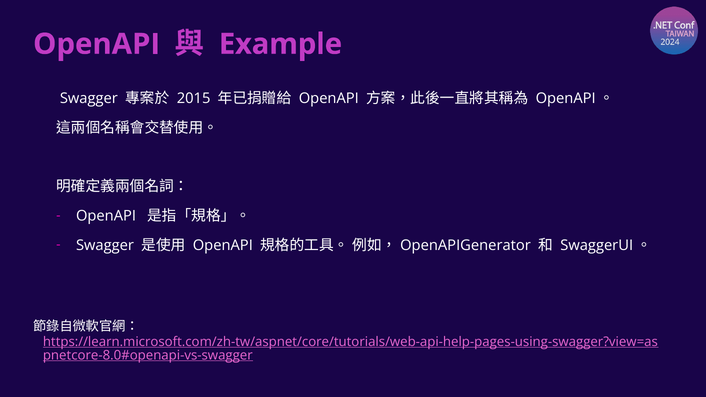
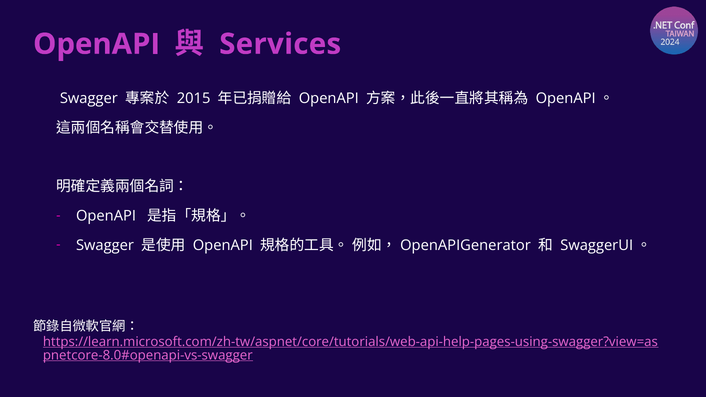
Example: Example -> Services
